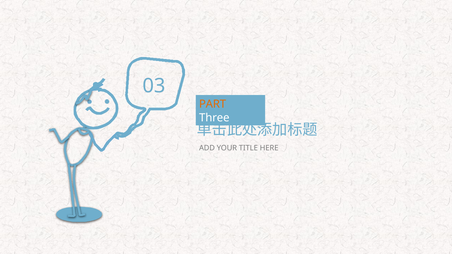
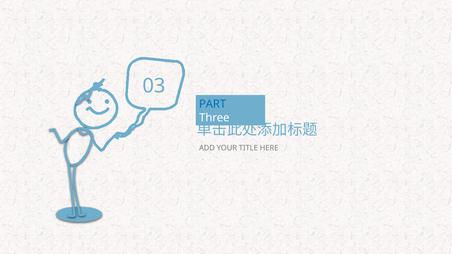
PART colour: orange -> blue
